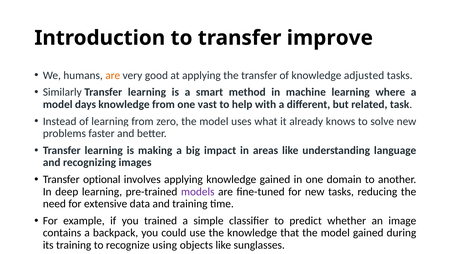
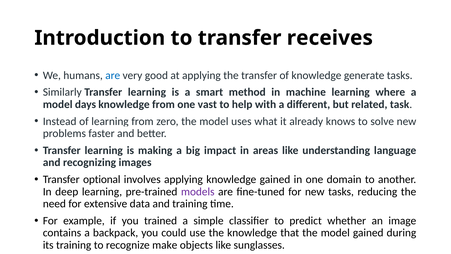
improve: improve -> receives
are at (113, 75) colour: orange -> blue
adjusted: adjusted -> generate
using: using -> make
